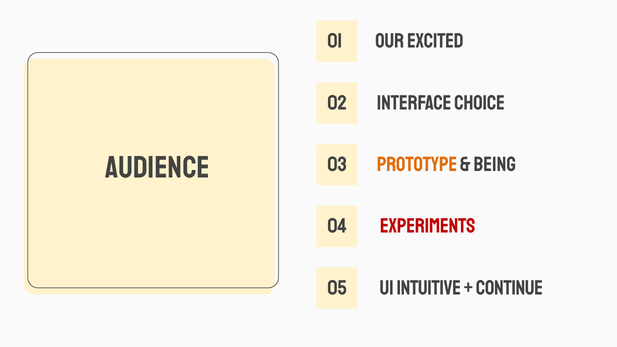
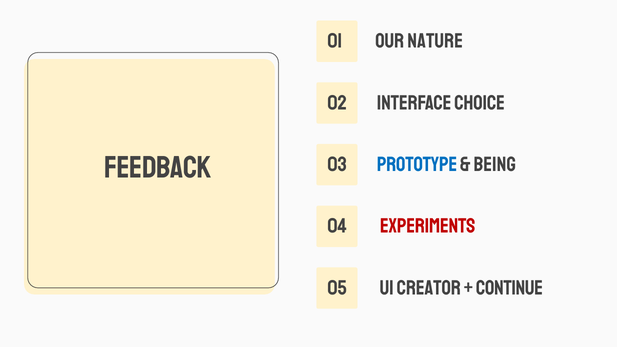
Excited: Excited -> Nature
Audience: Audience -> Feedback
Prototype colour: orange -> blue
Intuitive: Intuitive -> Creator
